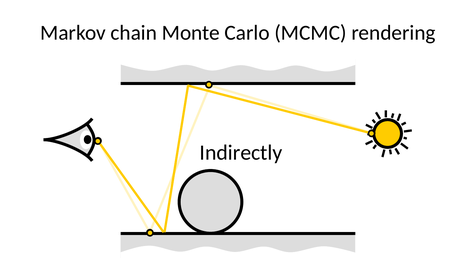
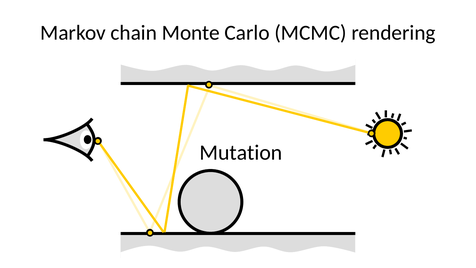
Indirectly: Indirectly -> Mutation
